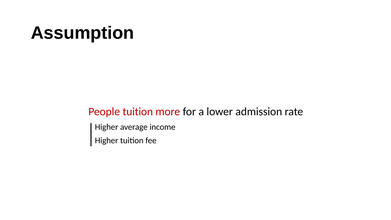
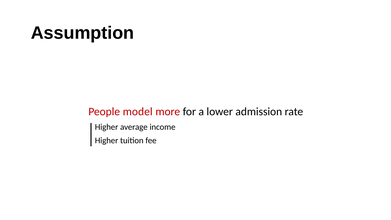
People tuition: tuition -> model
